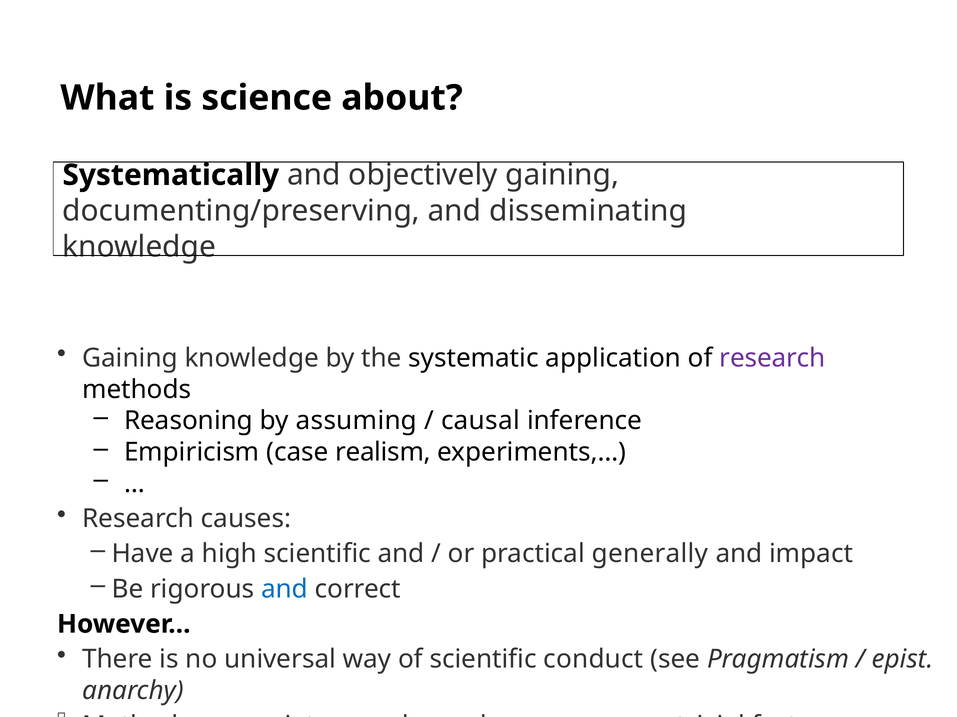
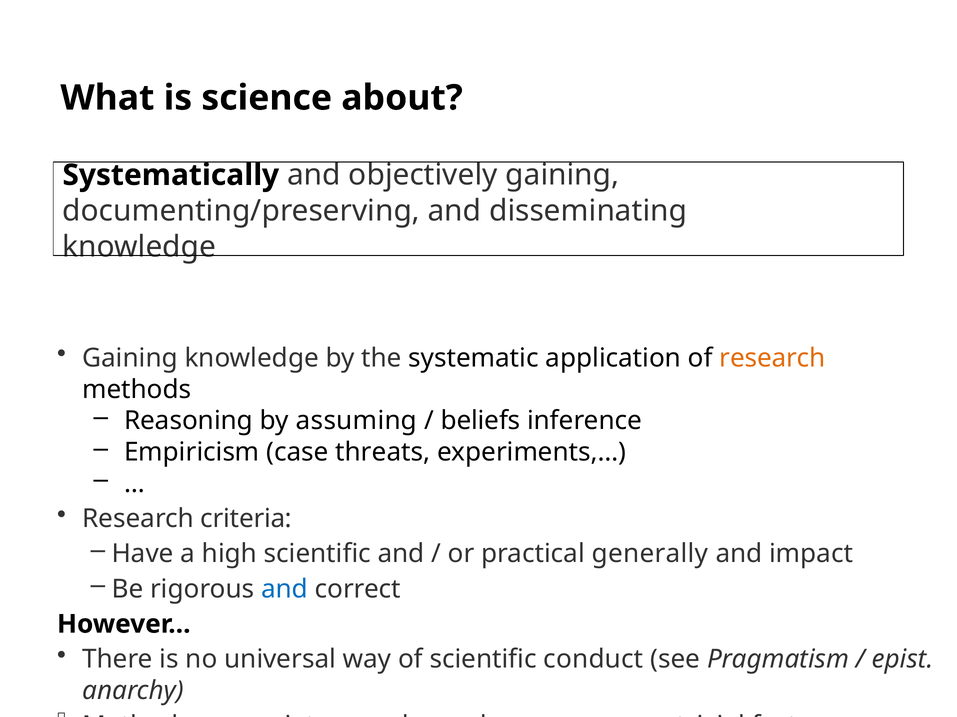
research at (772, 358) colour: purple -> orange
causal: causal -> beliefs
realism: realism -> threats
causes: causes -> criteria
